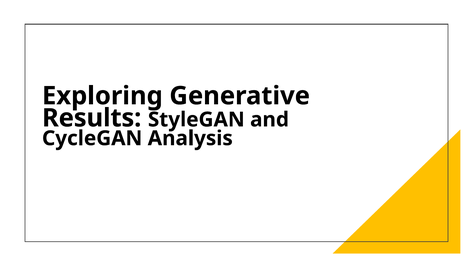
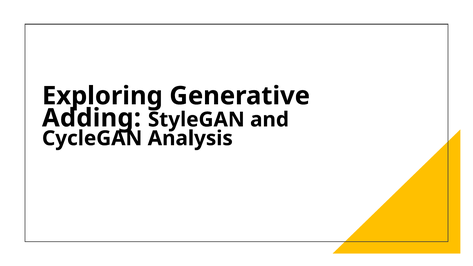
Results: Results -> Adding
